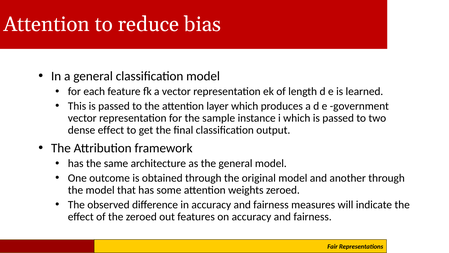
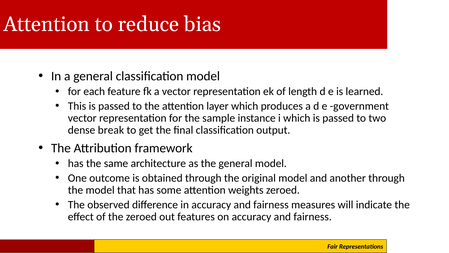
dense effect: effect -> break
